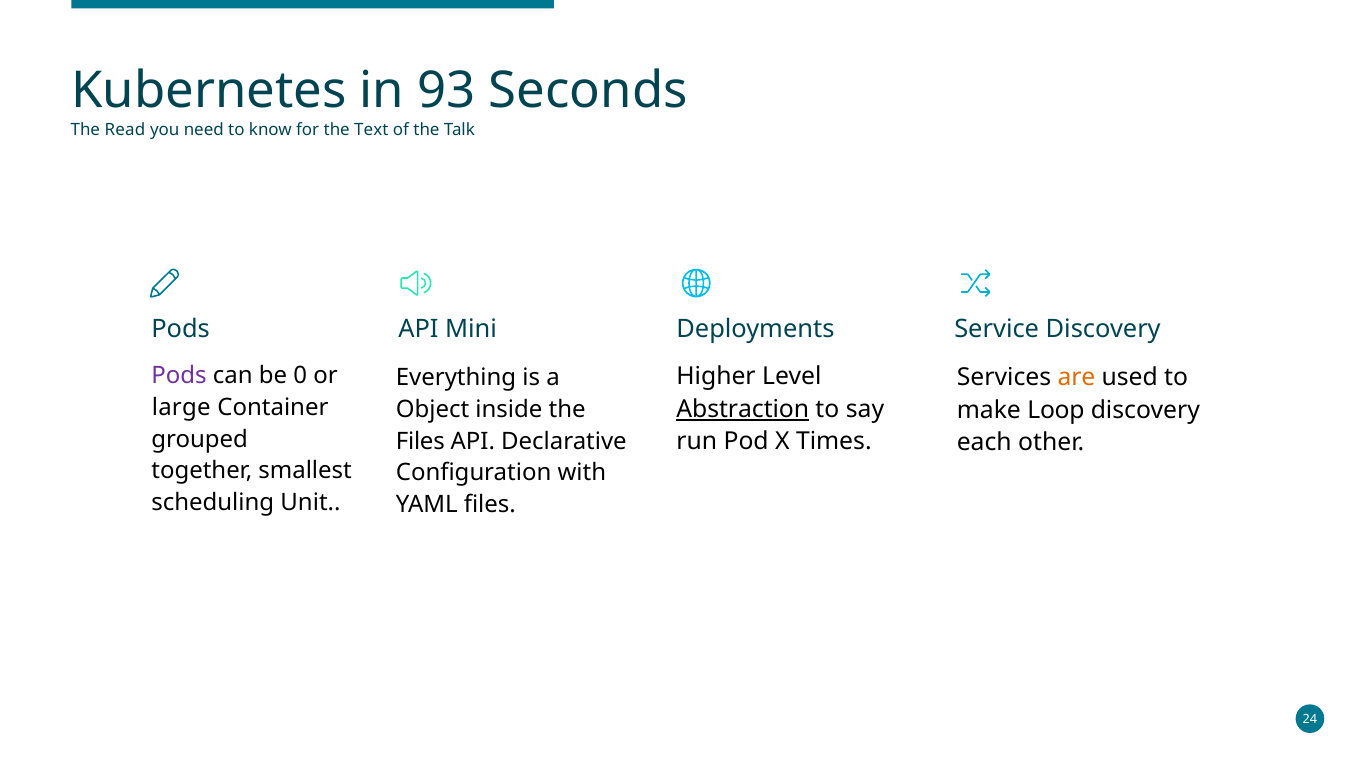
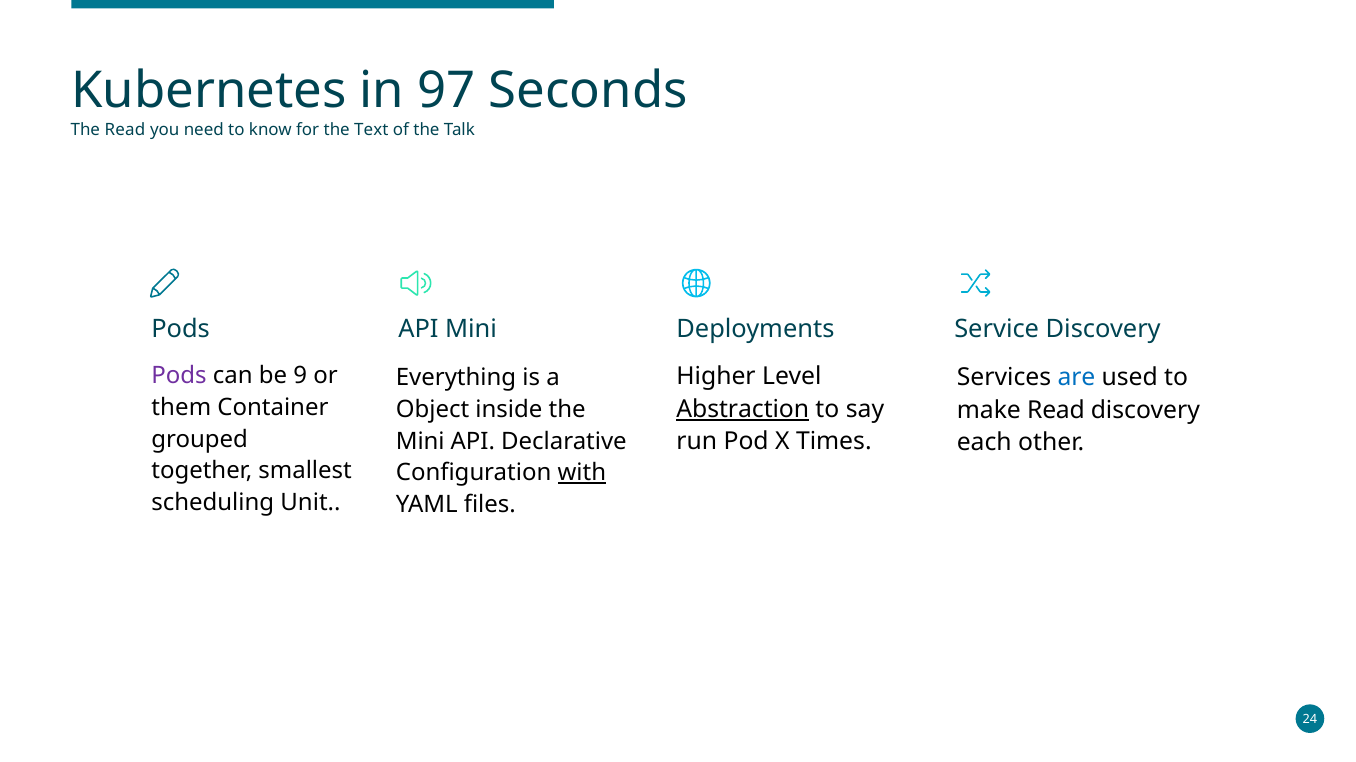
93: 93 -> 97
0: 0 -> 9
are colour: orange -> blue
large: large -> them
make Loop: Loop -> Read
Files at (420, 442): Files -> Mini
with underline: none -> present
